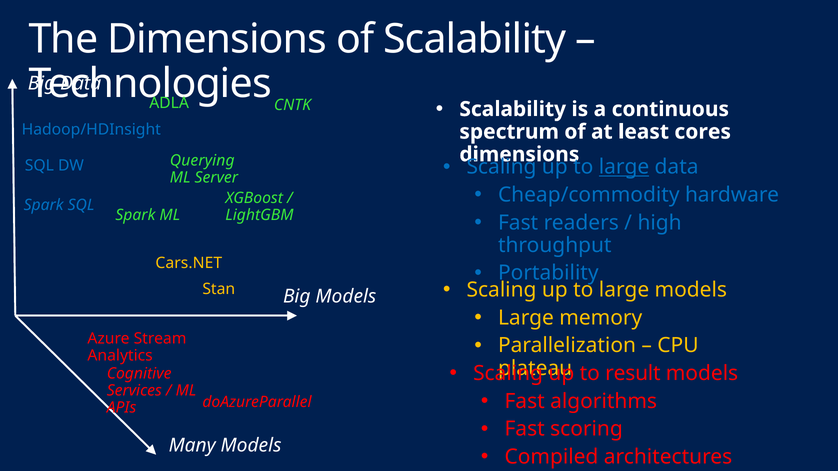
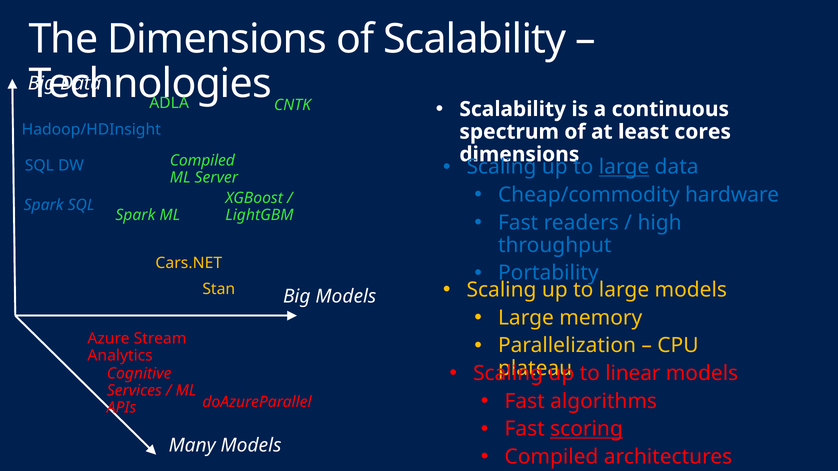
Querying at (202, 161): Querying -> Compiled
result: result -> linear
scoring underline: none -> present
